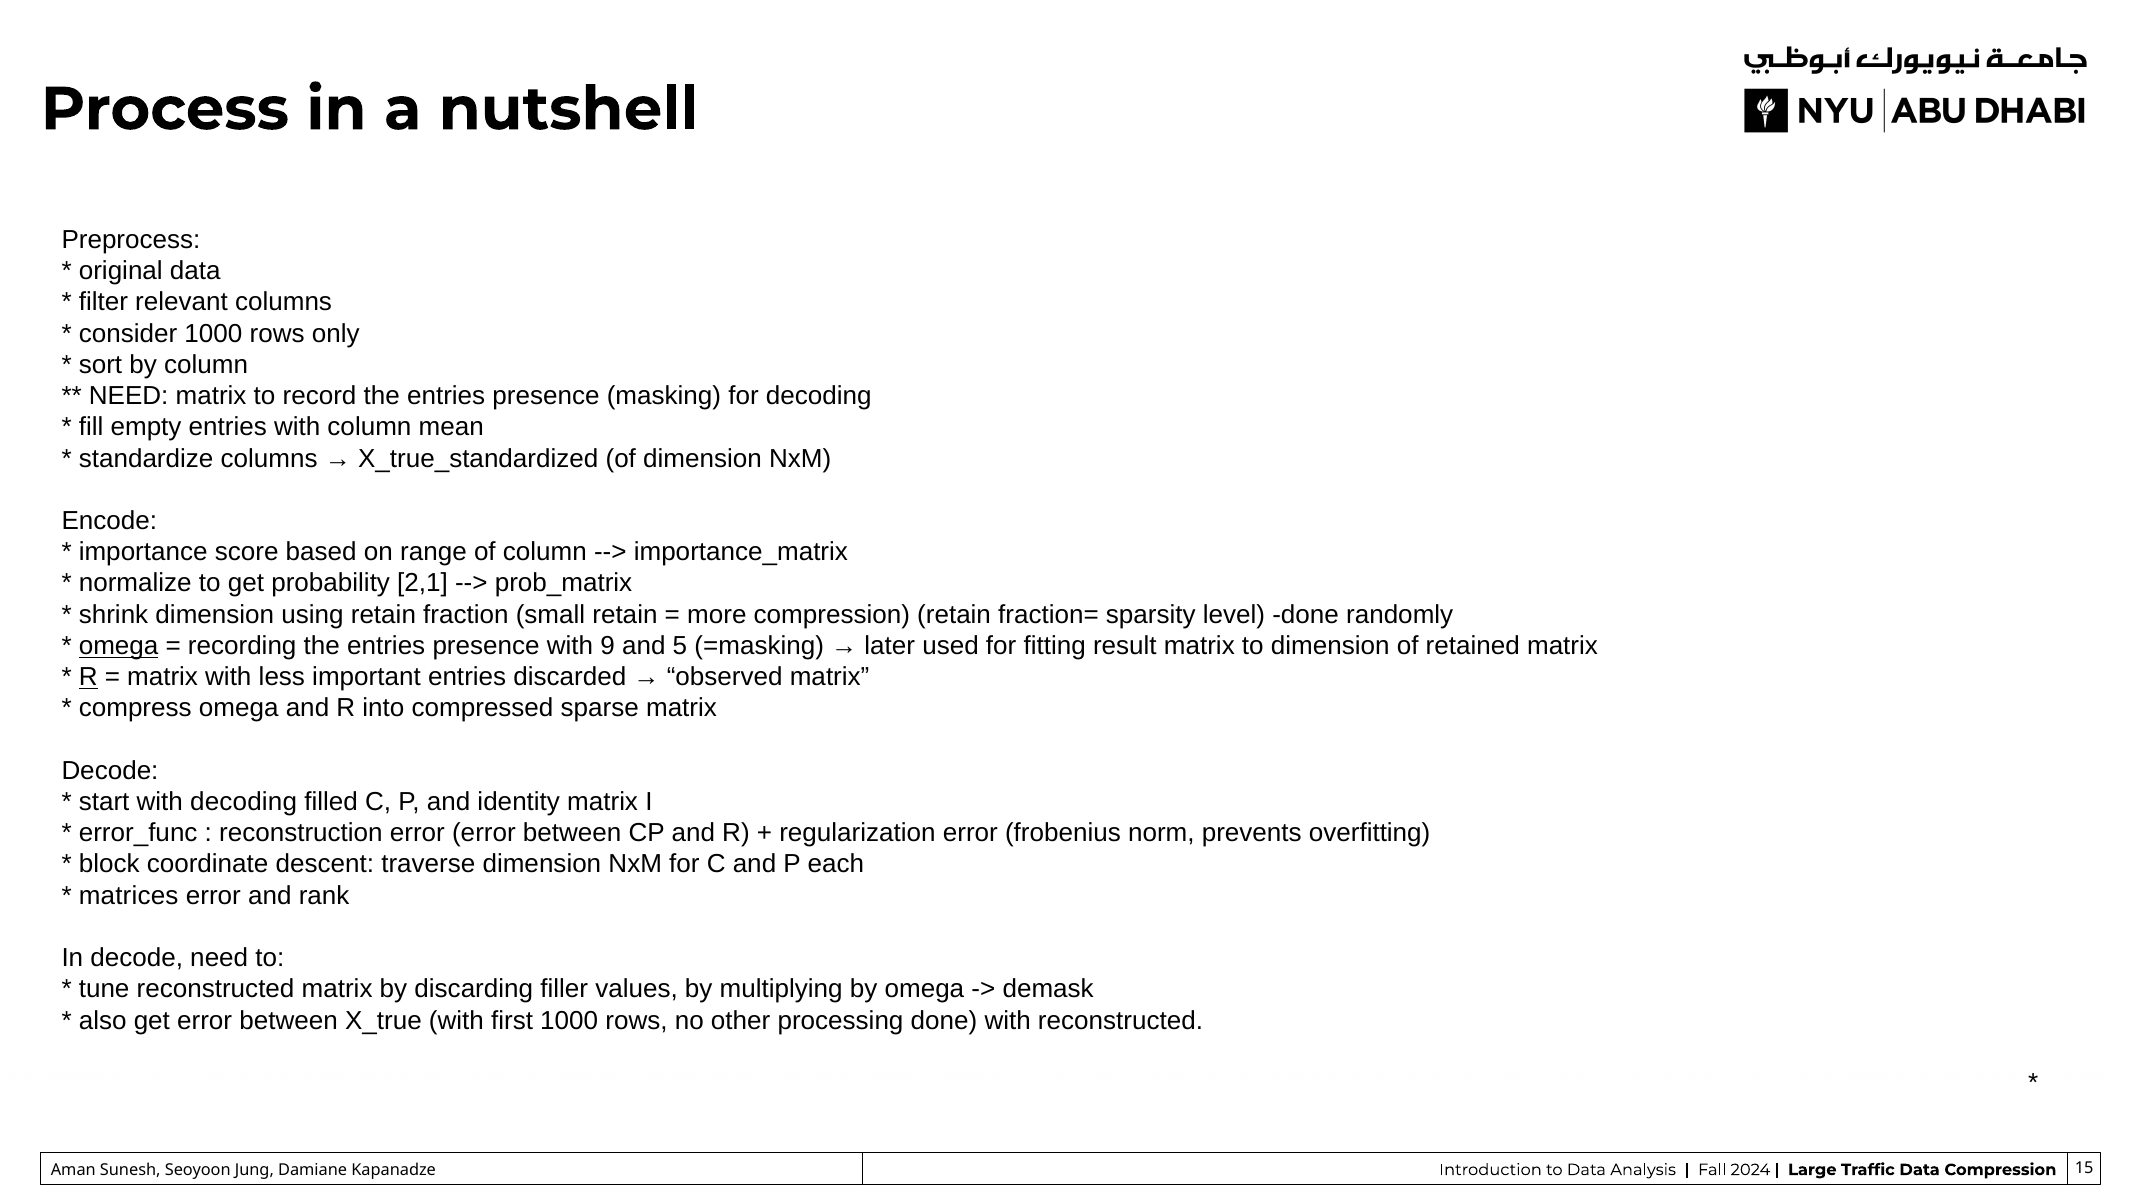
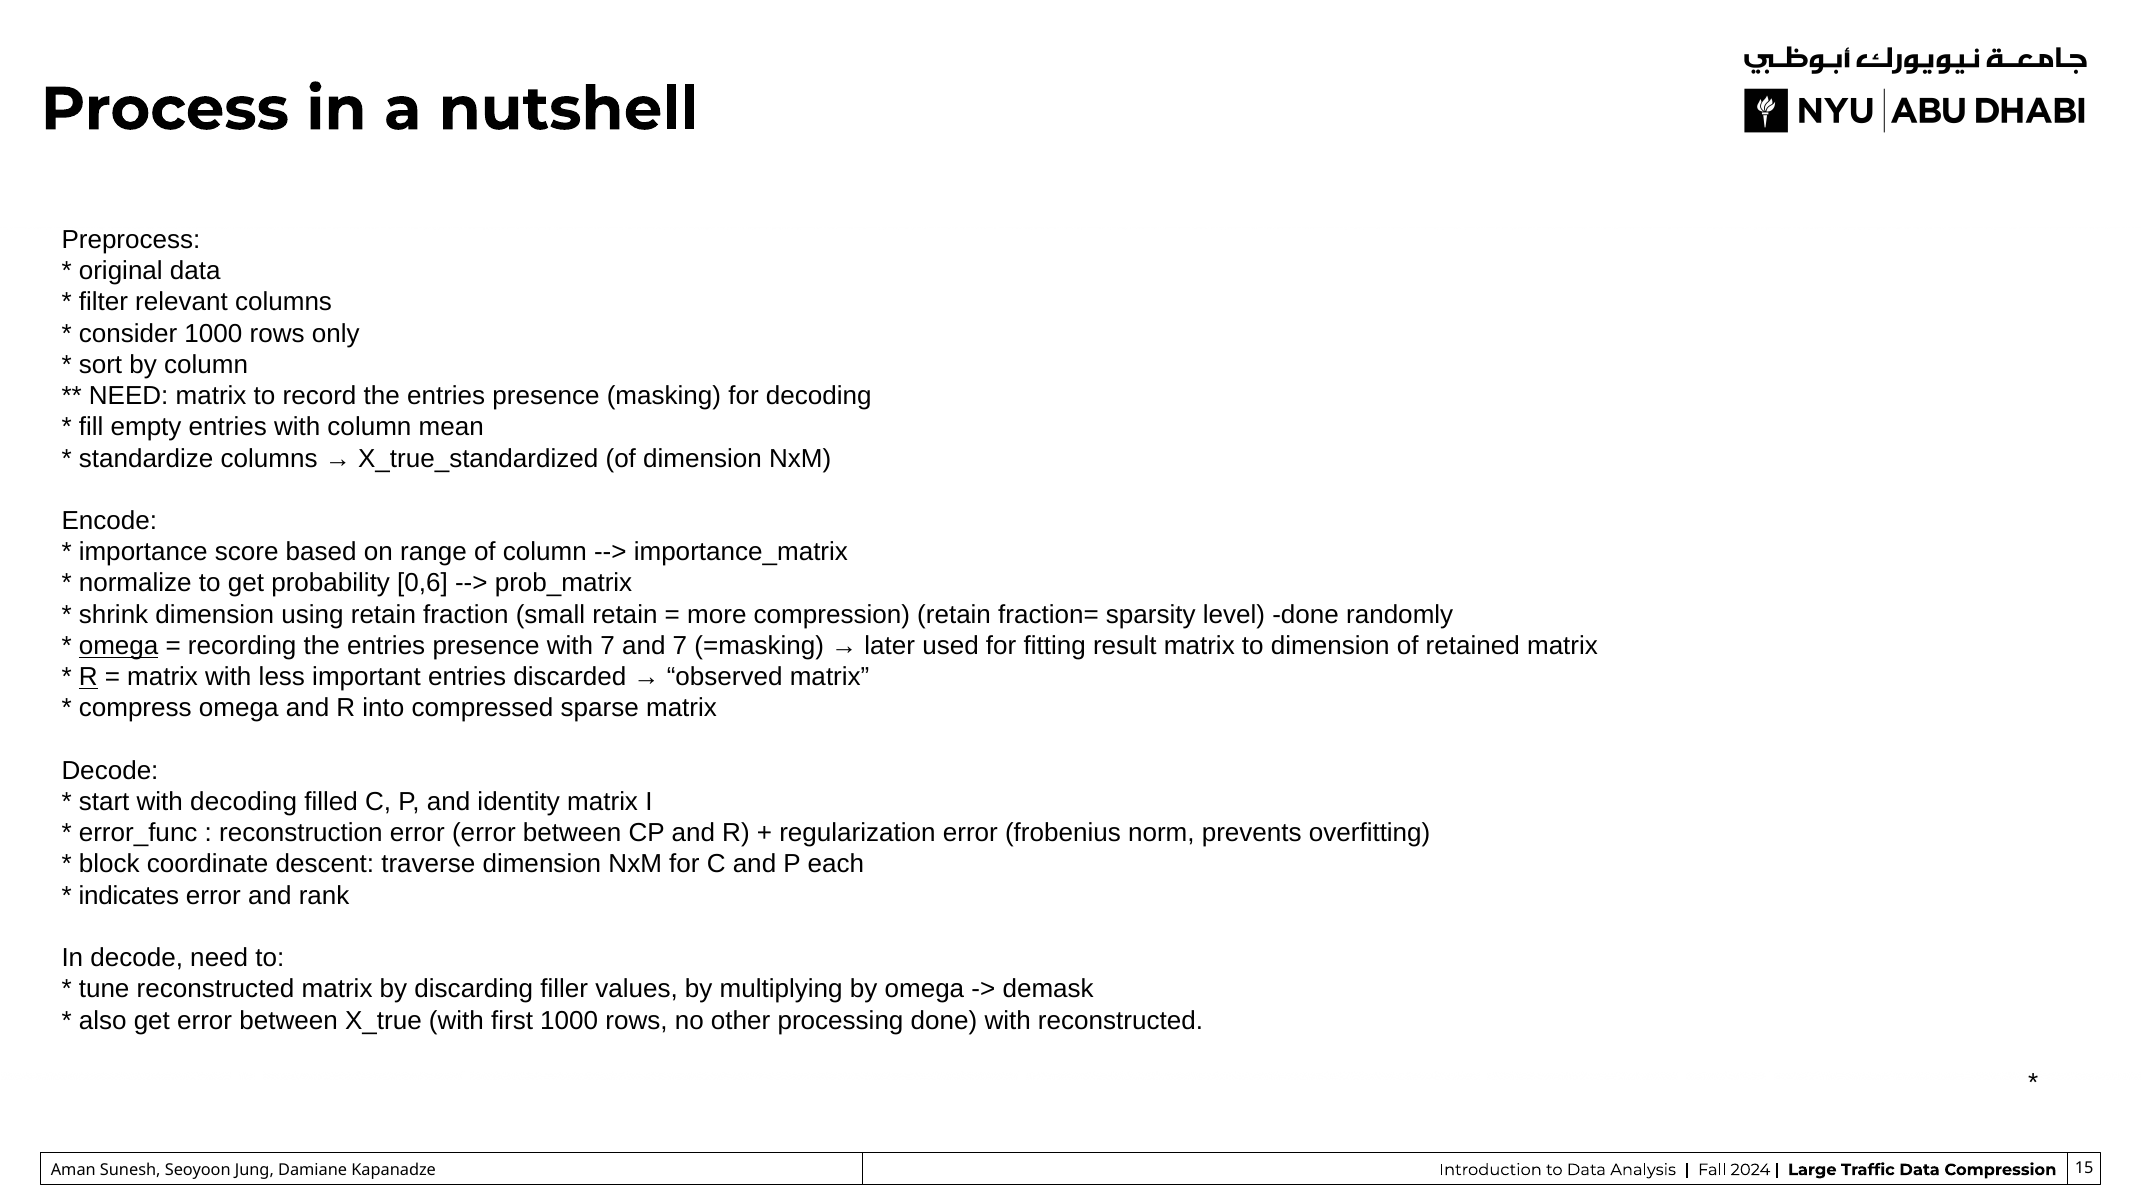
2,1: 2,1 -> 0,6
with 9: 9 -> 7
and 5: 5 -> 7
matrices: matrices -> indicates
